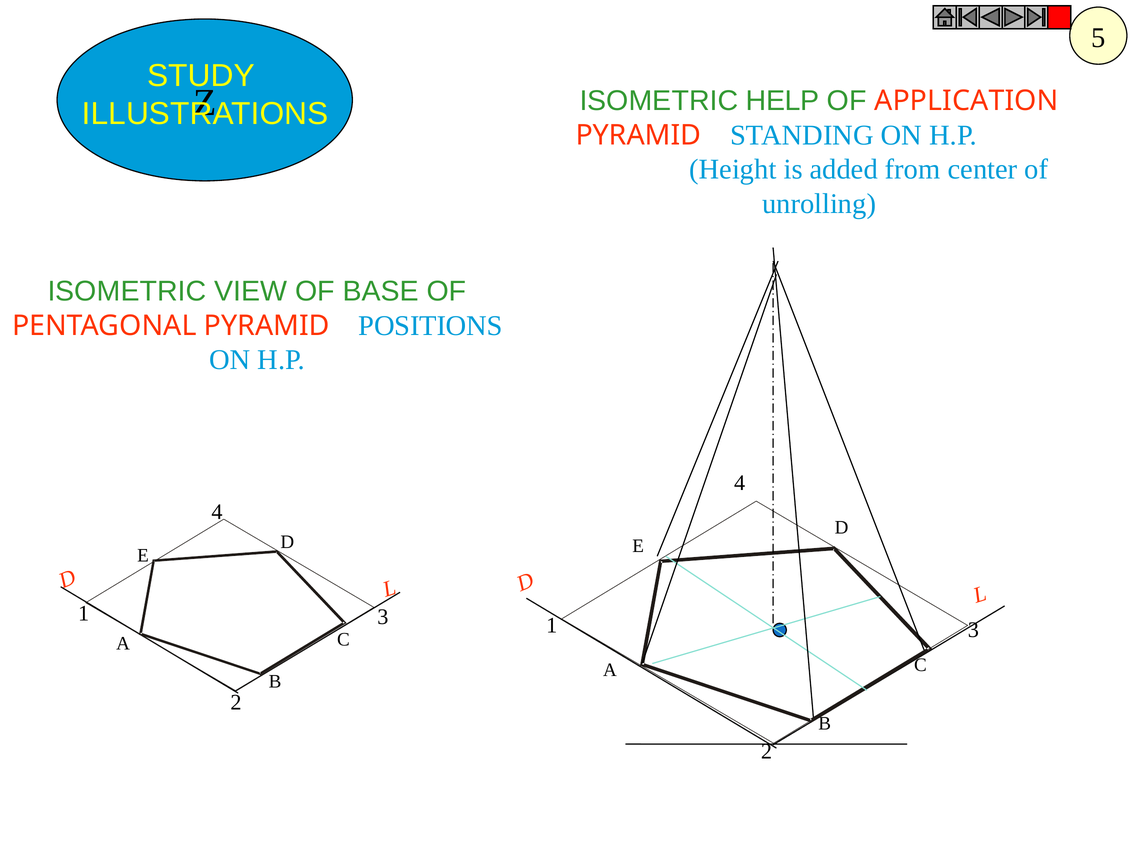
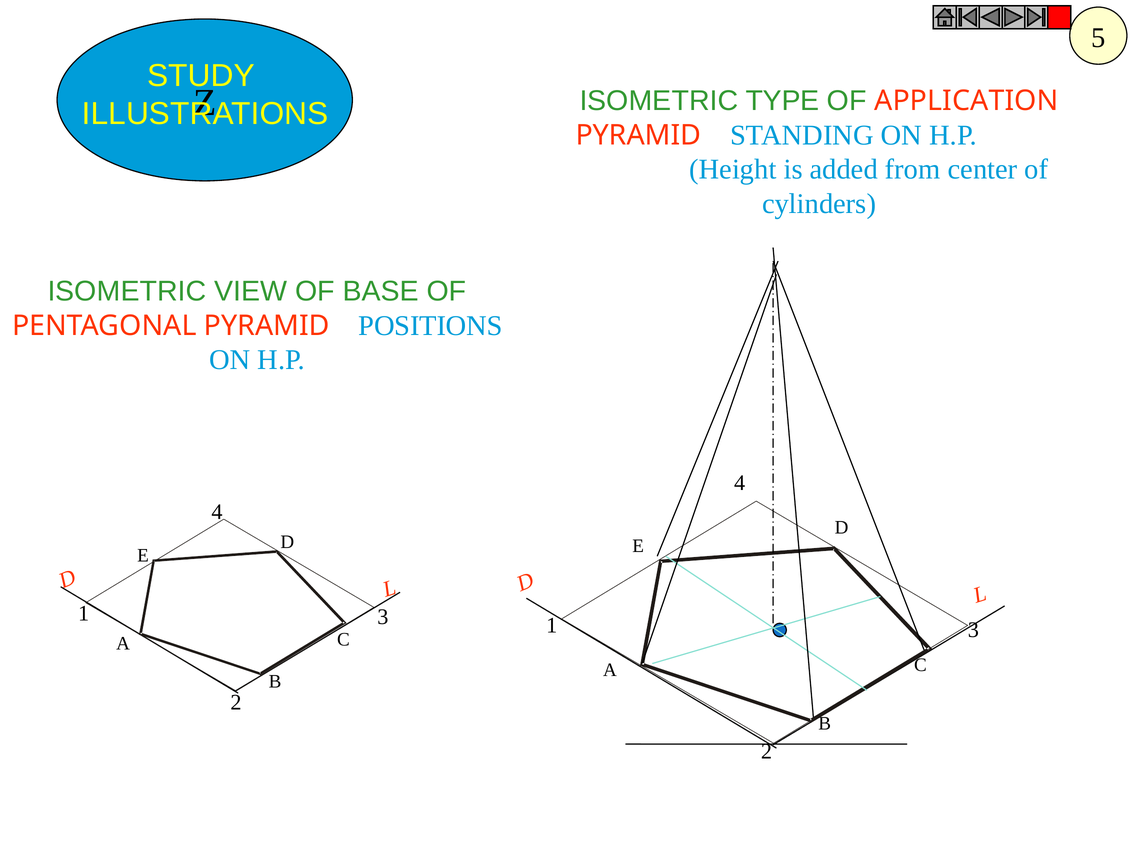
HELP: HELP -> TYPE
unrolling: unrolling -> cylinders
